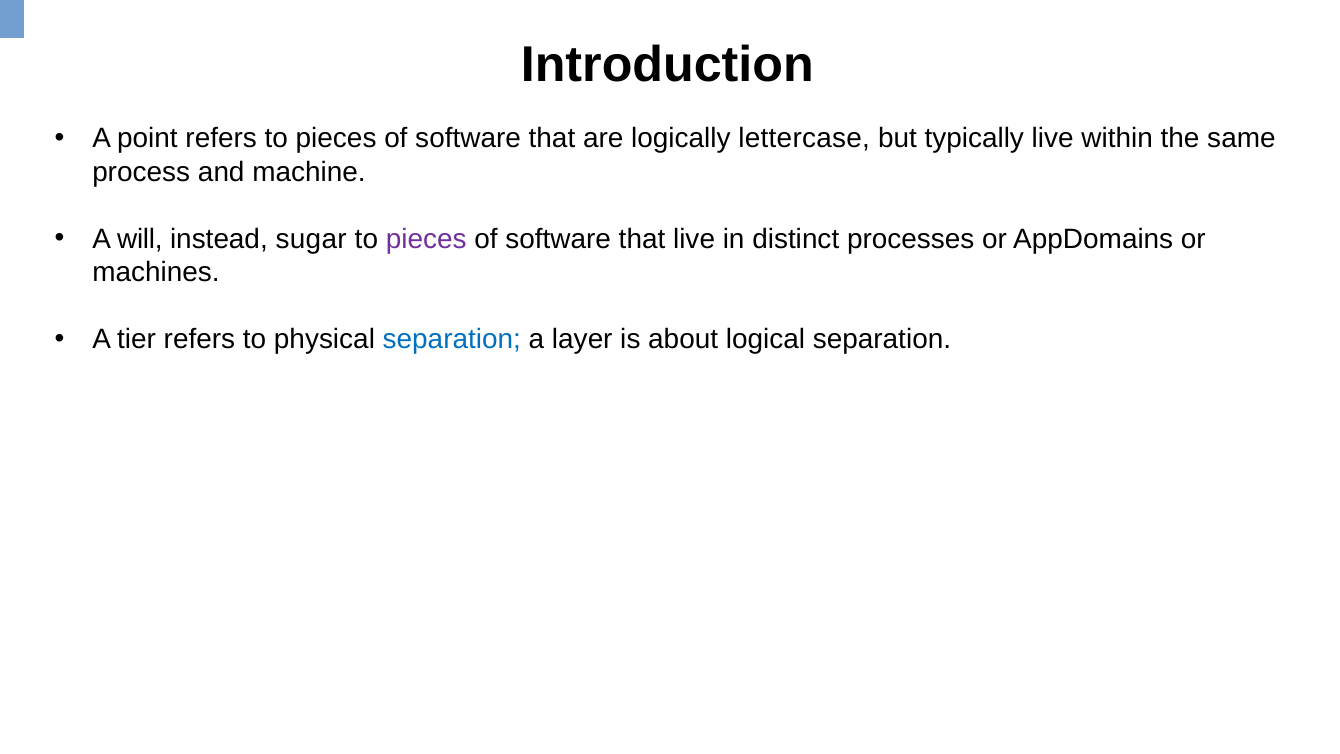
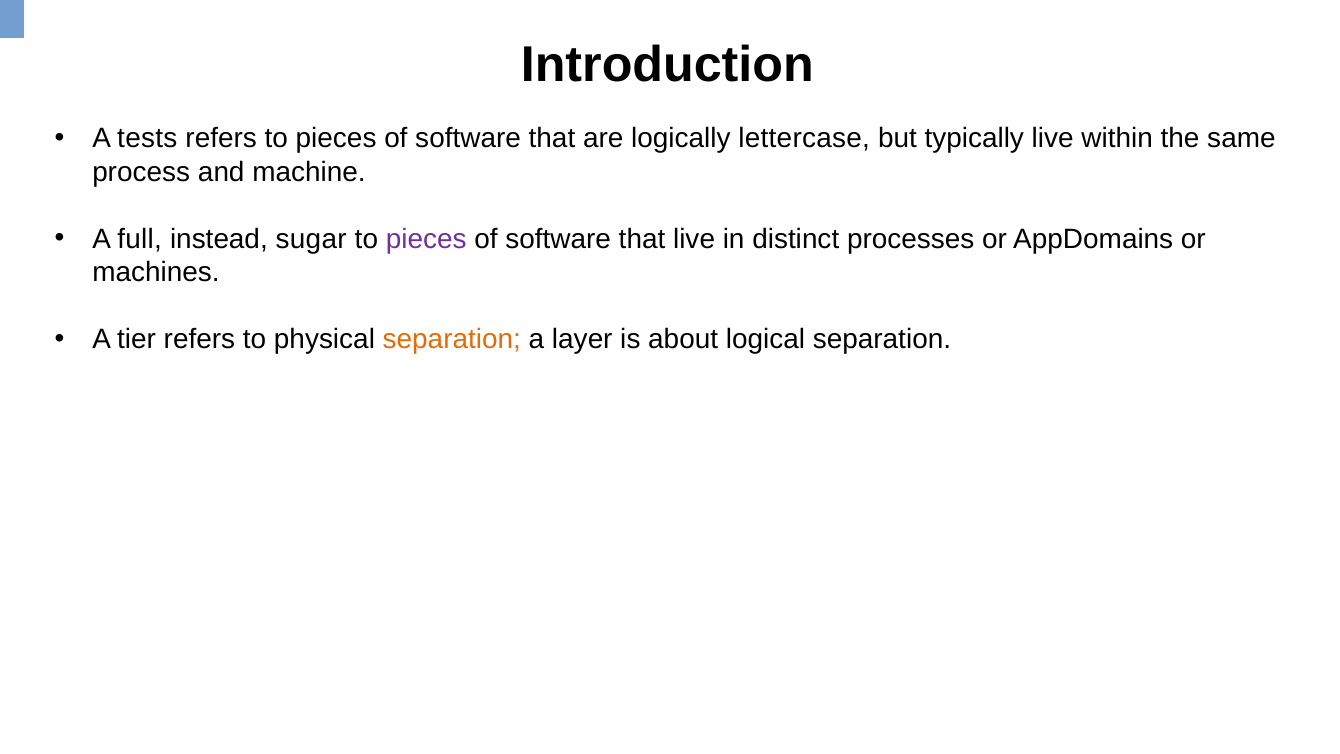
point: point -> tests
will: will -> full
separation at (452, 340) colour: blue -> orange
